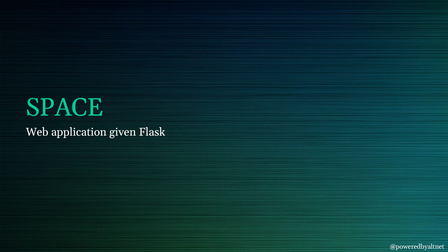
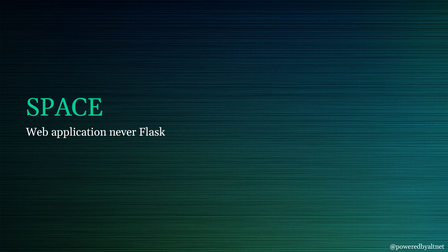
given: given -> never
